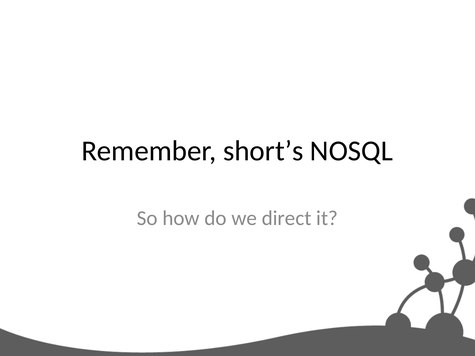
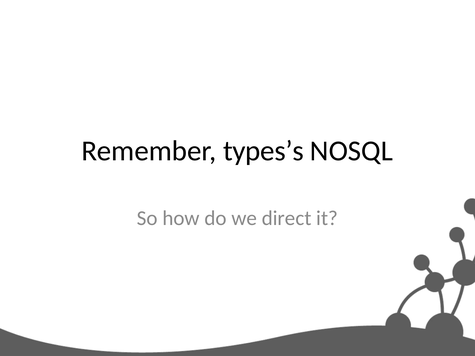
short’s: short’s -> types’s
